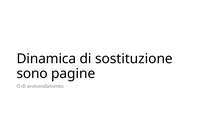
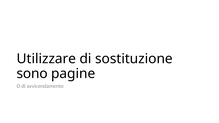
Dinamica: Dinamica -> Utilizzare
